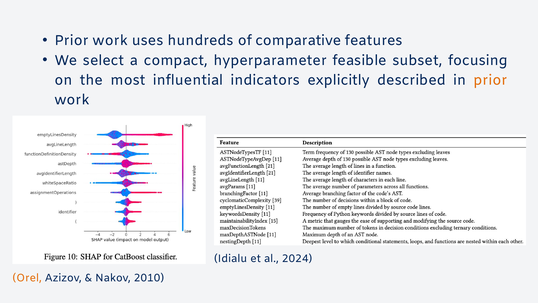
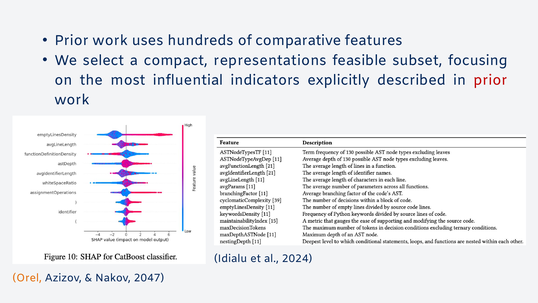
hyperparameter: hyperparameter -> representations
prior at (491, 80) colour: orange -> red
2010: 2010 -> 2047
